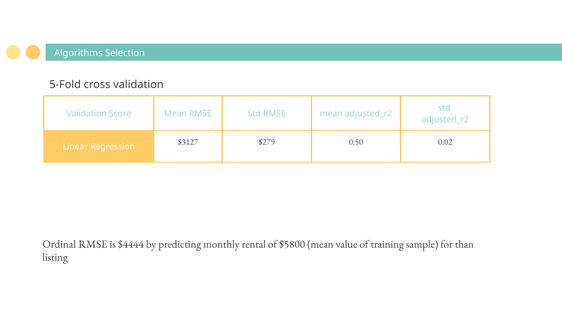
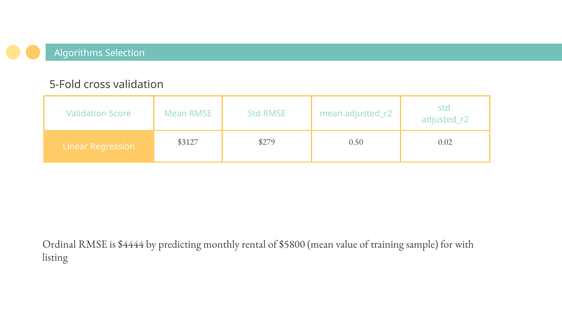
than: than -> with
